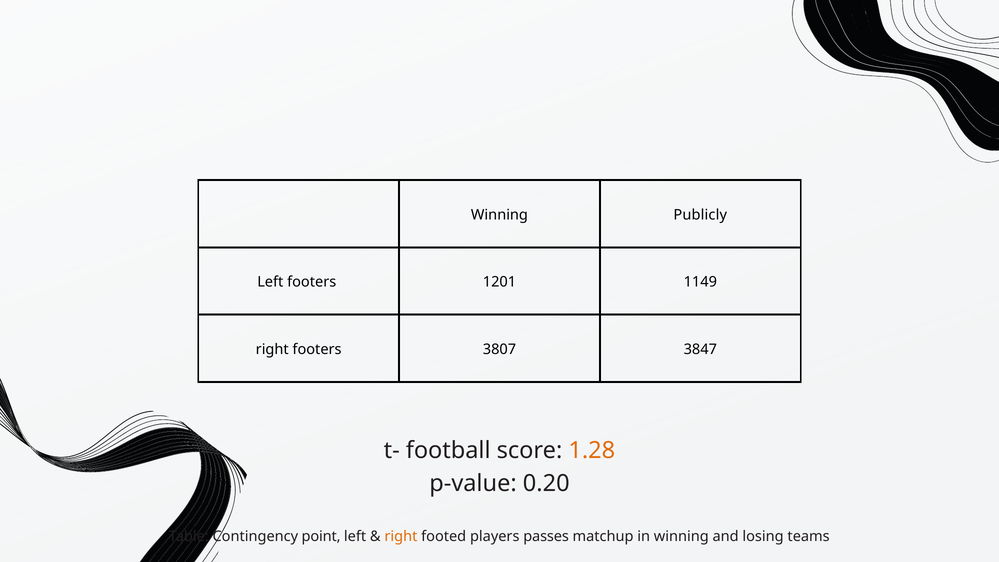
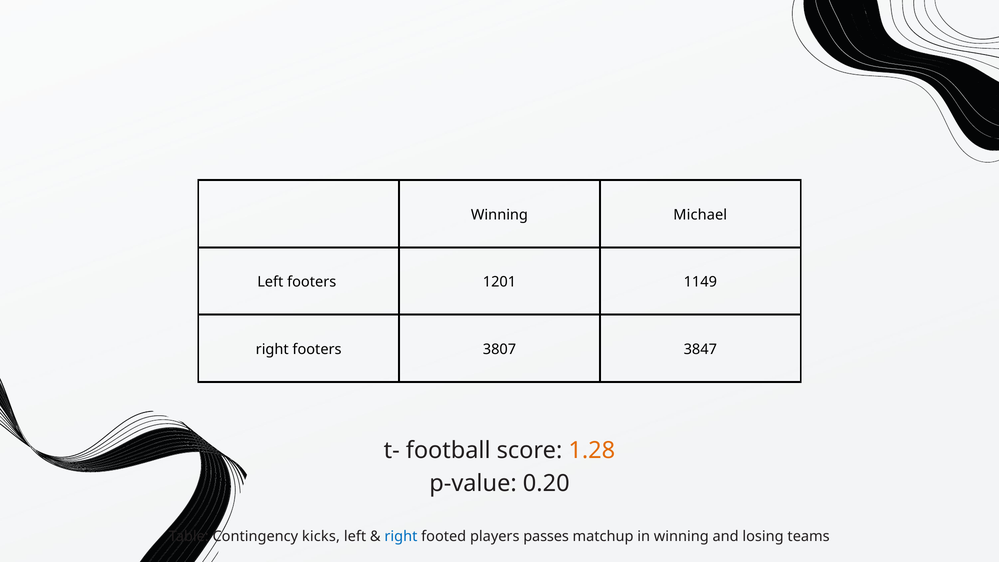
Publicly: Publicly -> Michael
point: point -> kicks
right at (401, 536) colour: orange -> blue
